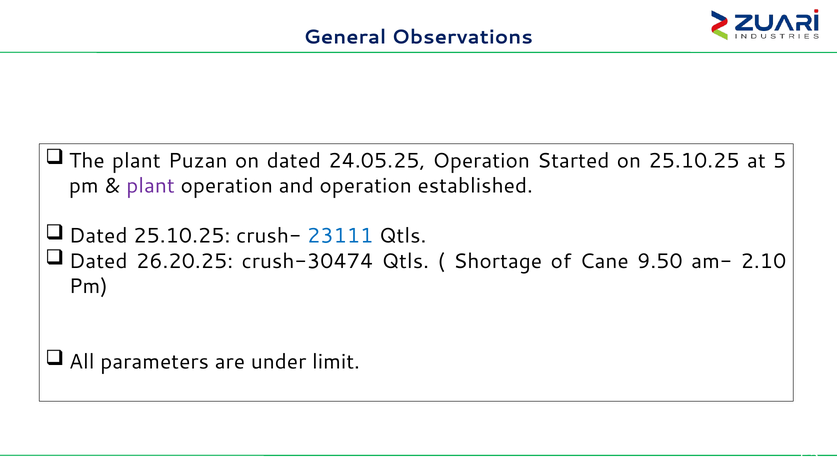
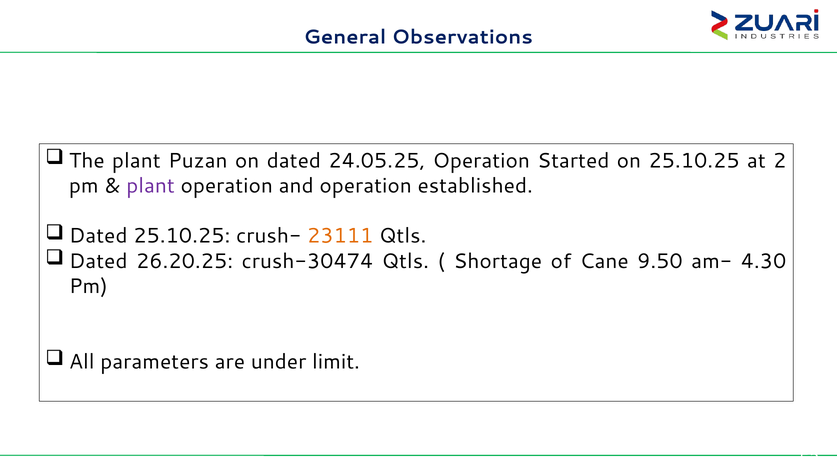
5: 5 -> 2
23111 colour: blue -> orange
2.10: 2.10 -> 4.30
